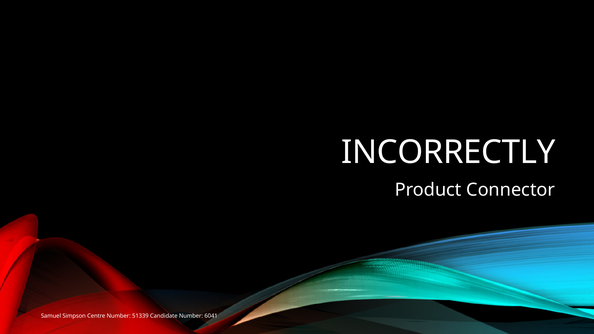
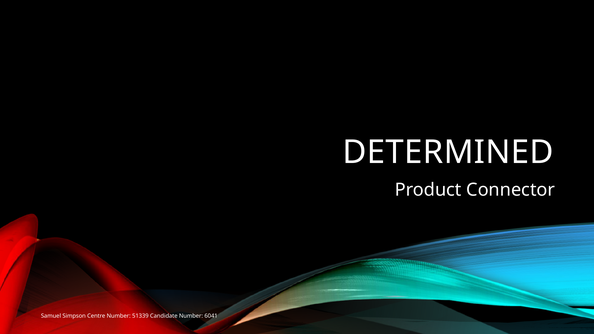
INCORRECTLY: INCORRECTLY -> DETERMINED
